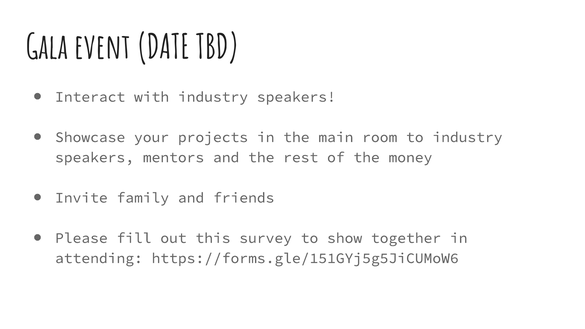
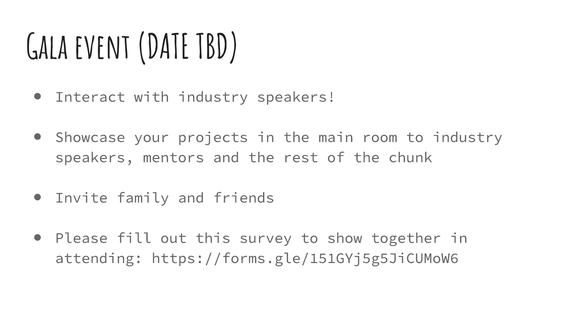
money: money -> chunk
